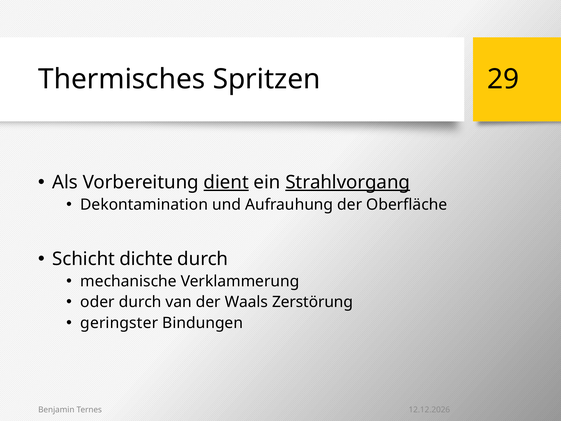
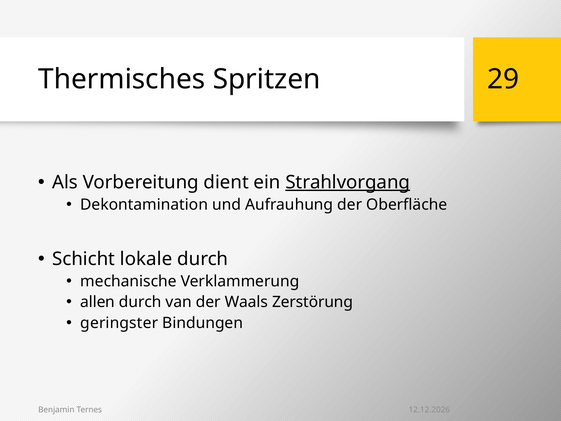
dient underline: present -> none
dichte: dichte -> lokale
oder: oder -> allen
